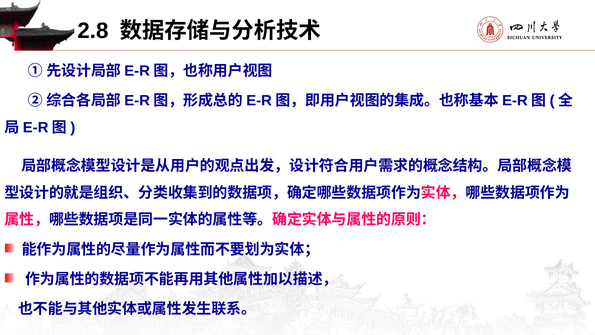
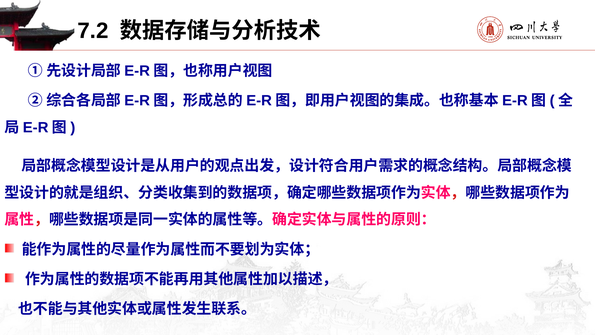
2.8: 2.8 -> 7.2
